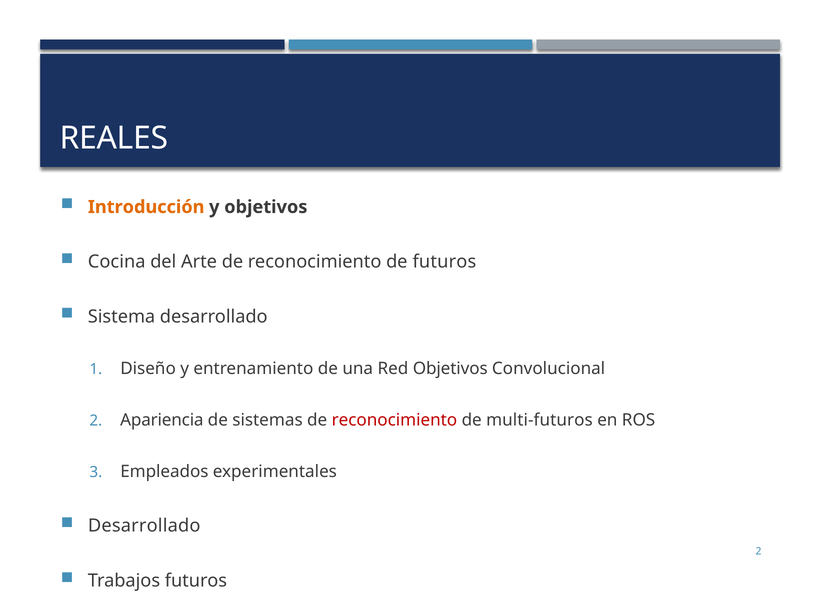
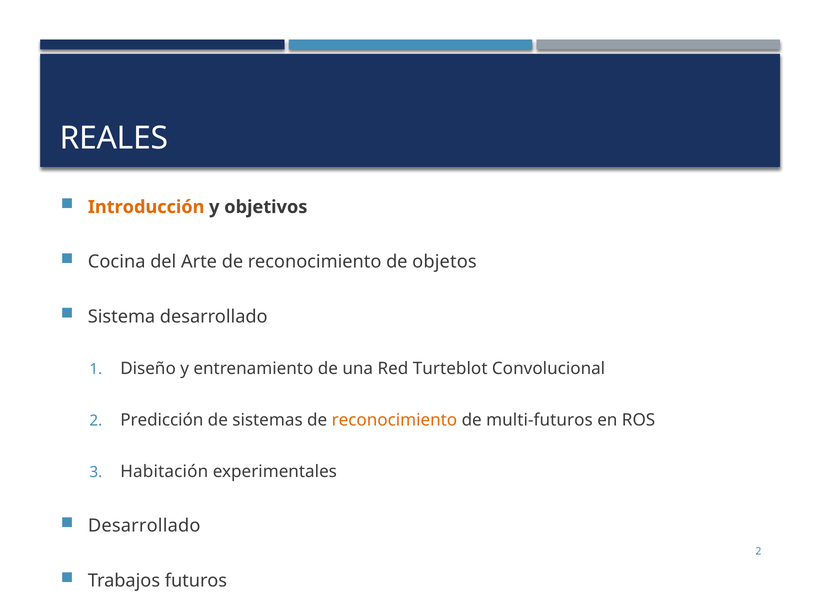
de futuros: futuros -> objetos
Red Objetivos: Objetivos -> Turteblot
Apariencia: Apariencia -> Predicción
reconocimiento at (394, 420) colour: red -> orange
Empleados: Empleados -> Habitación
